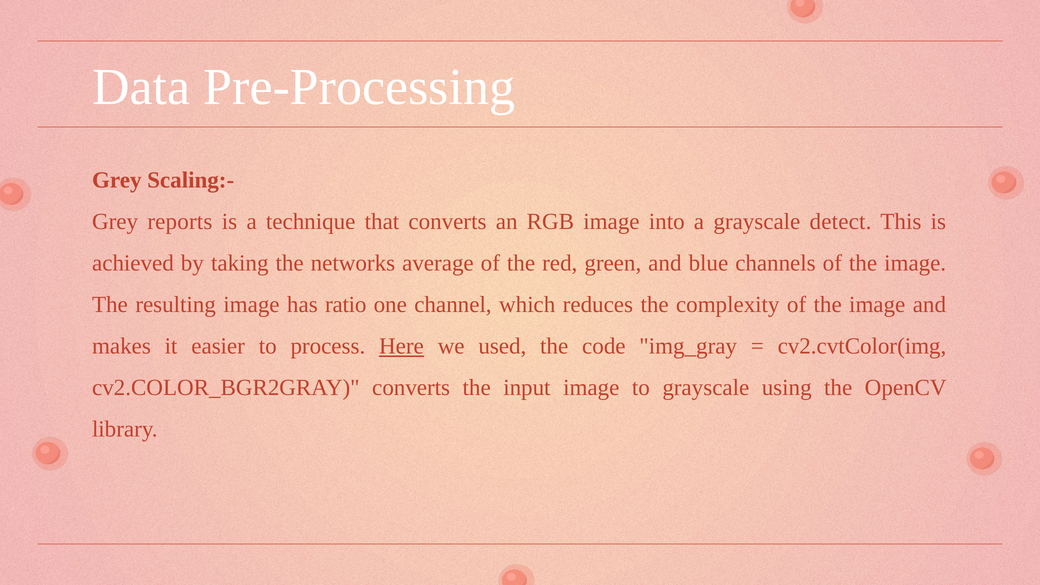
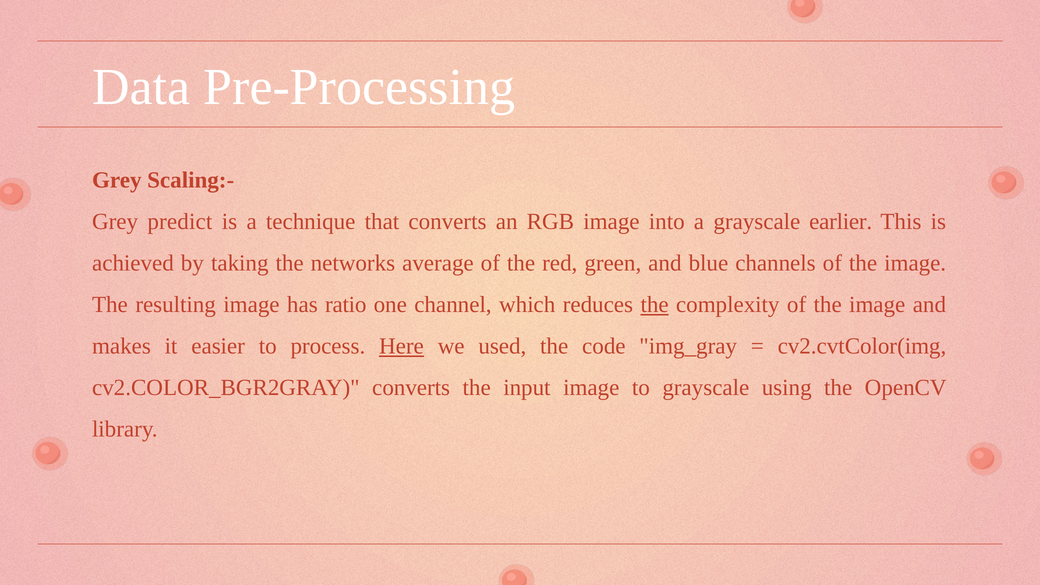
reports: reports -> predict
detect: detect -> earlier
the at (655, 305) underline: none -> present
